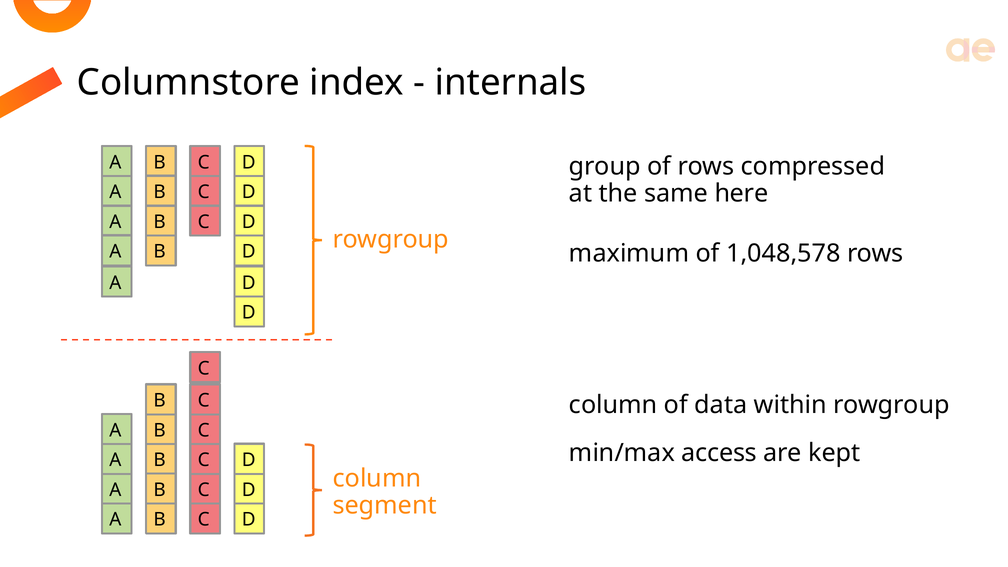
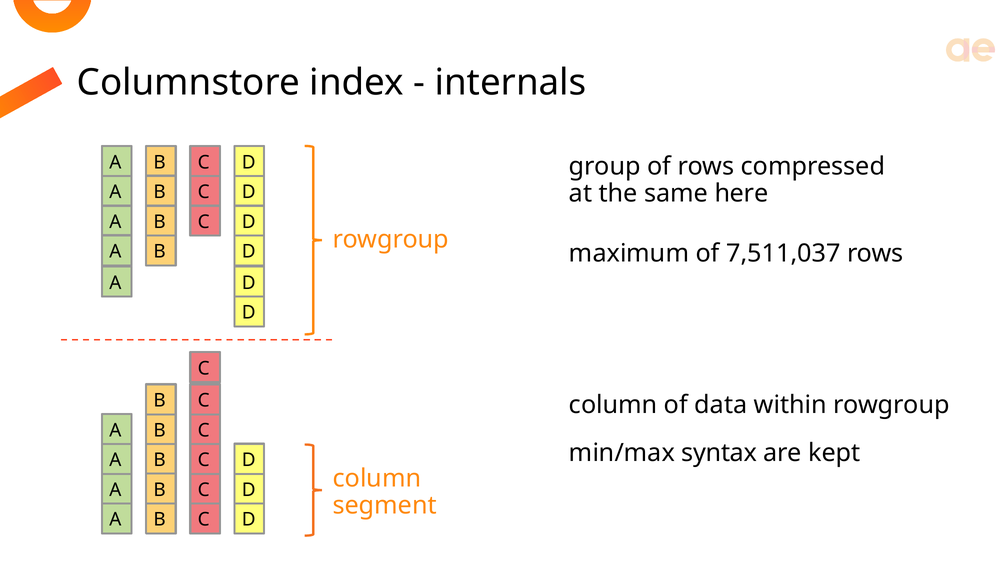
1,048,578: 1,048,578 -> 7,511,037
access: access -> syntax
